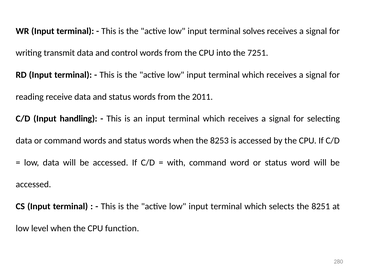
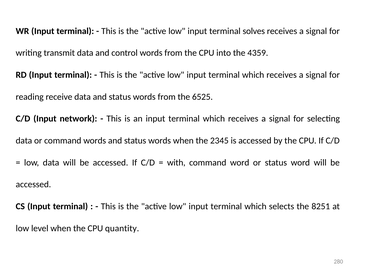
7251: 7251 -> 4359
2011: 2011 -> 6525
handling: handling -> network
8253: 8253 -> 2345
function: function -> quantity
